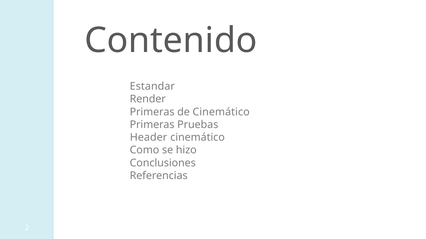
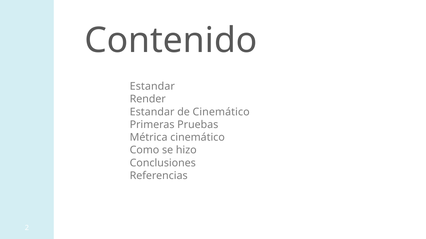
Primeras at (152, 112): Primeras -> Estandar
Header: Header -> Métrica
